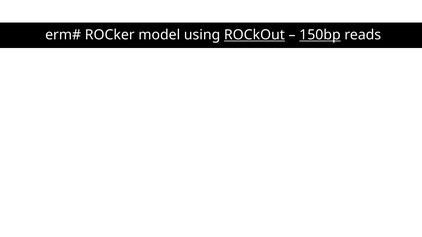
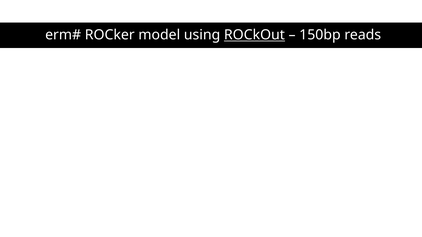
150bp underline: present -> none
